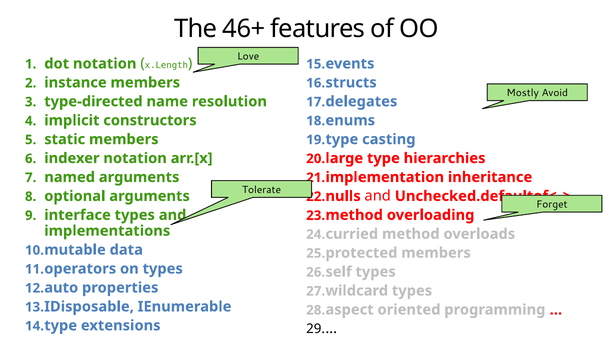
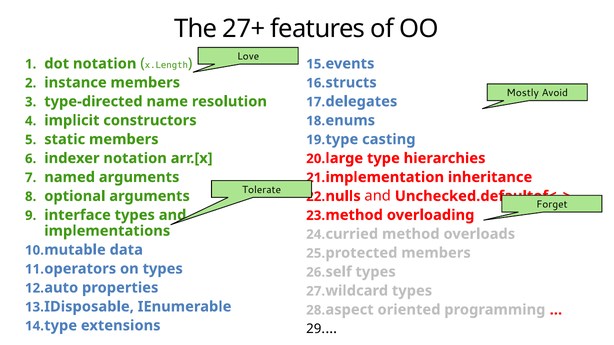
46+: 46+ -> 27+
